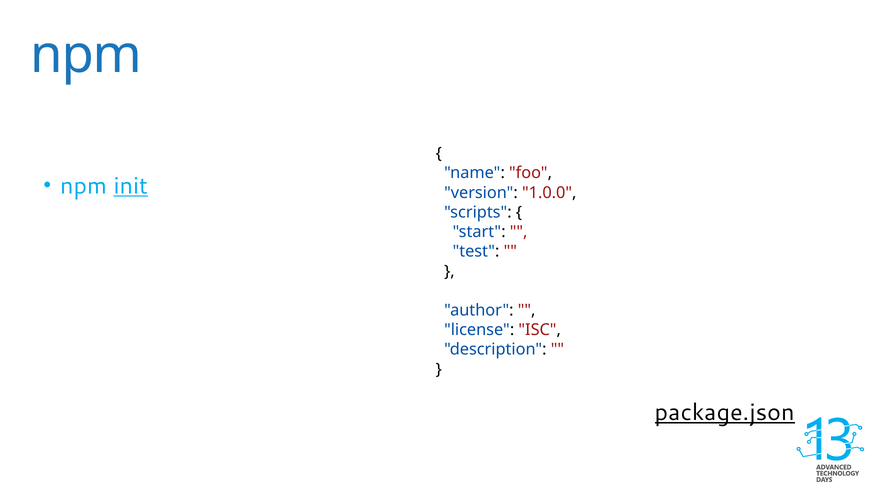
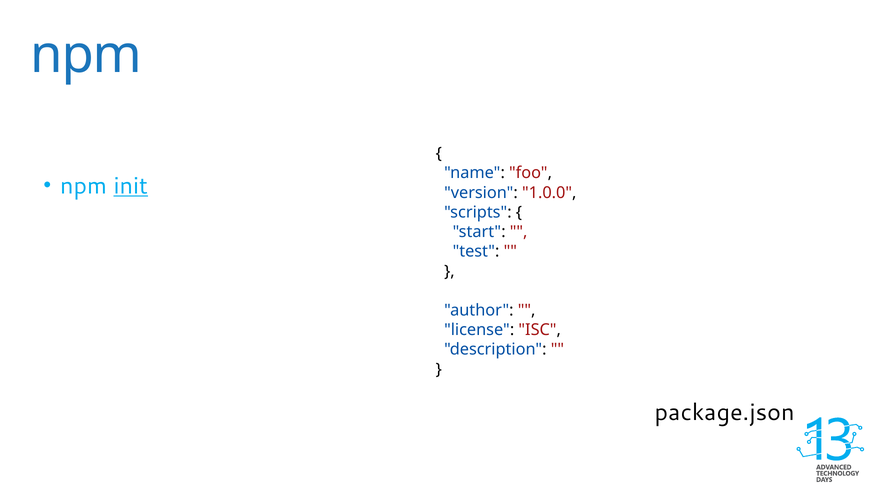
package.json underline: present -> none
